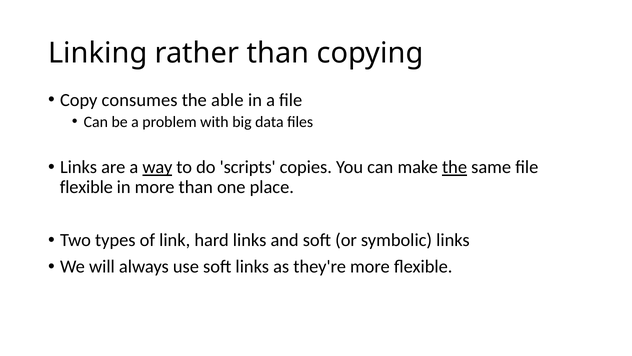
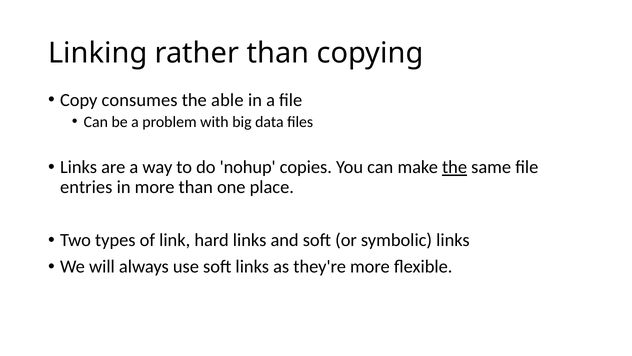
way underline: present -> none
scripts: scripts -> nohup
flexible at (86, 187): flexible -> entries
